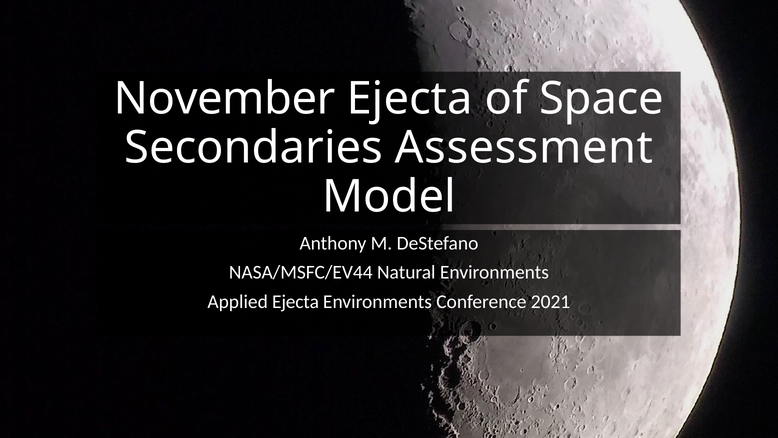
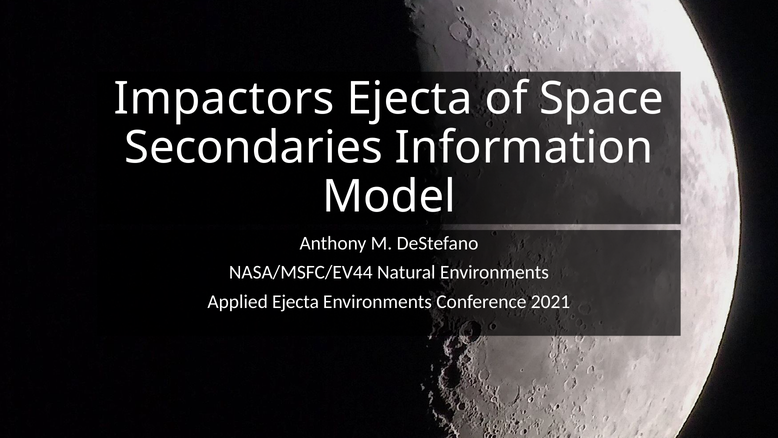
November: November -> Impactors
Assessment: Assessment -> Information
